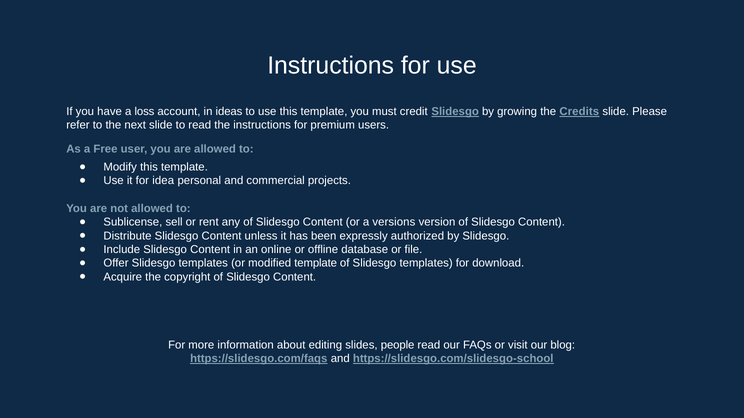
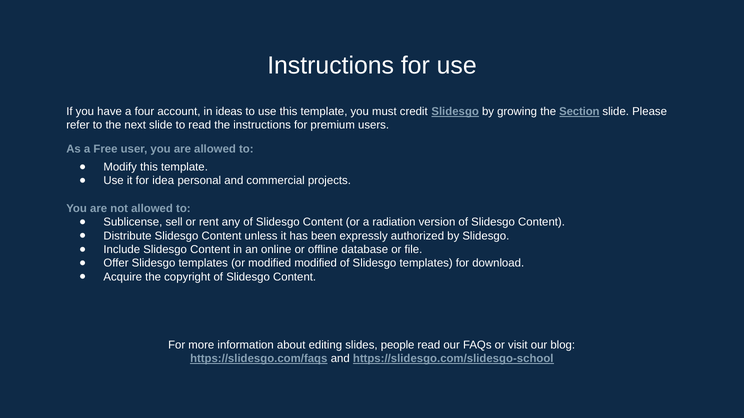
loss: loss -> four
Credits: Credits -> Section
versions: versions -> radiation
modified template: template -> modified
